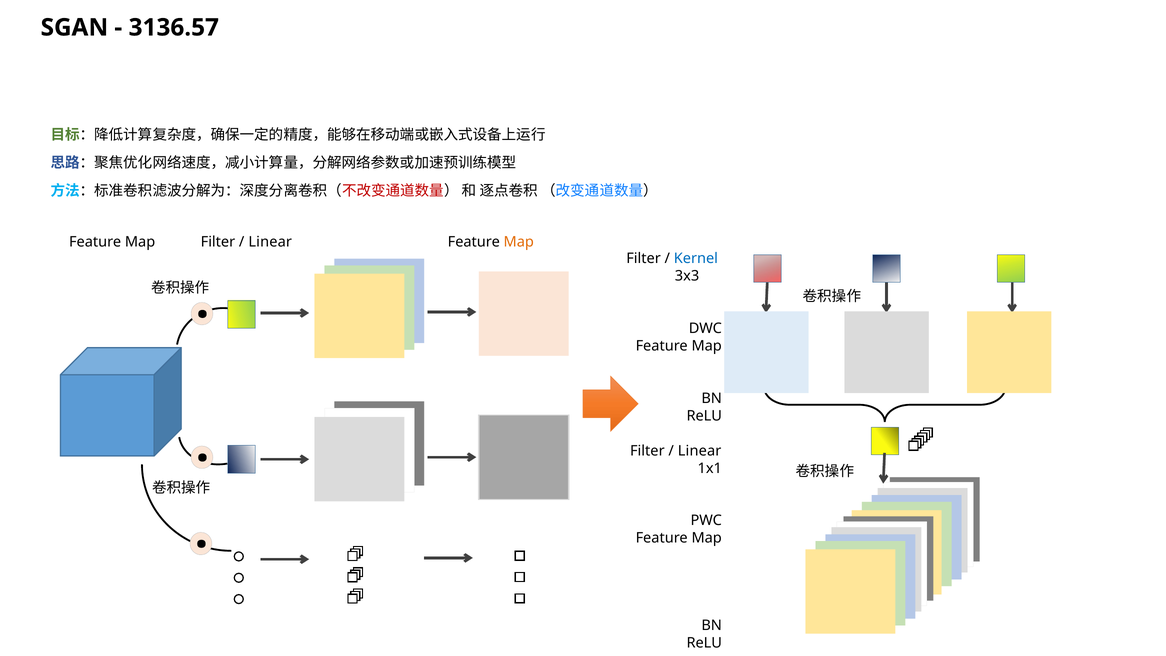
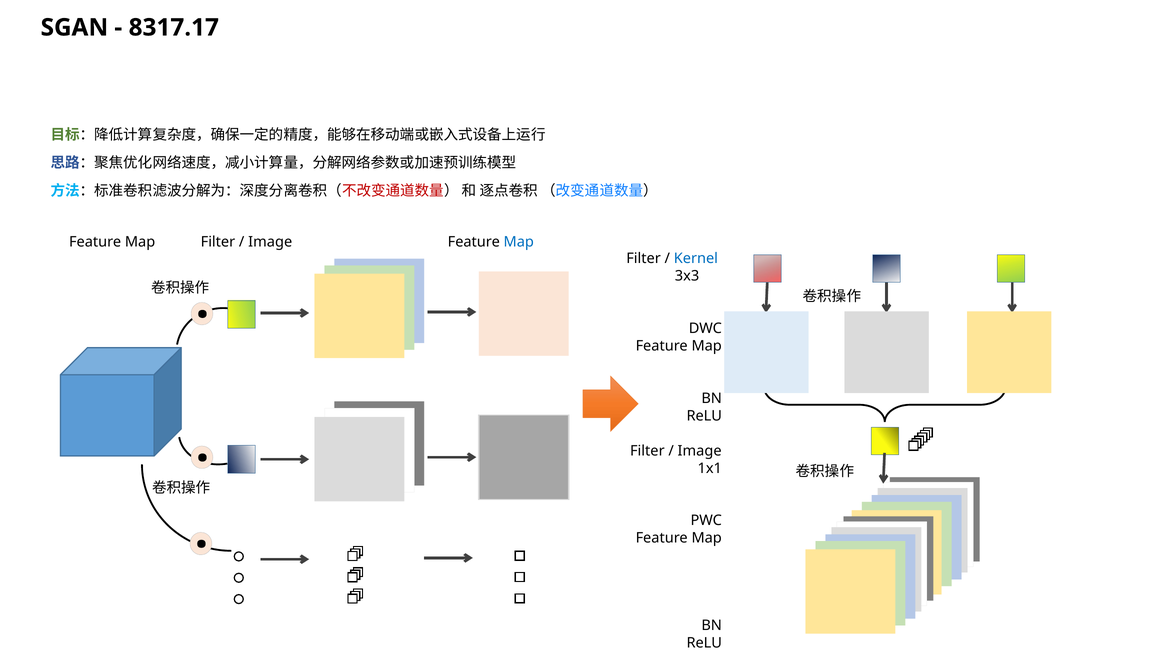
3136.57: 3136.57 -> 8317.17
Linear at (270, 242): Linear -> Image
Map at (519, 242) colour: orange -> blue
Linear at (700, 451): Linear -> Image
